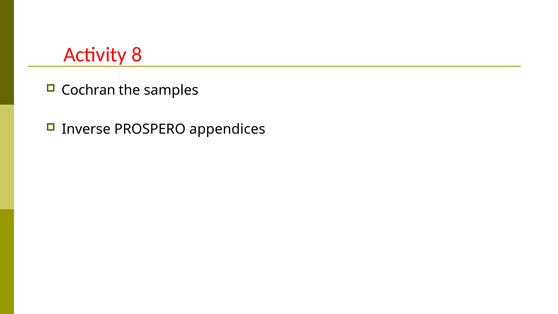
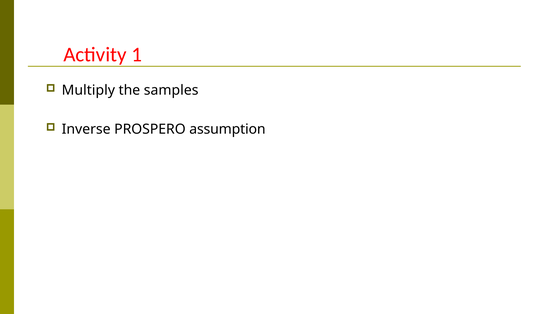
8: 8 -> 1
Cochran: Cochran -> Multiply
appendices: appendices -> assumption
